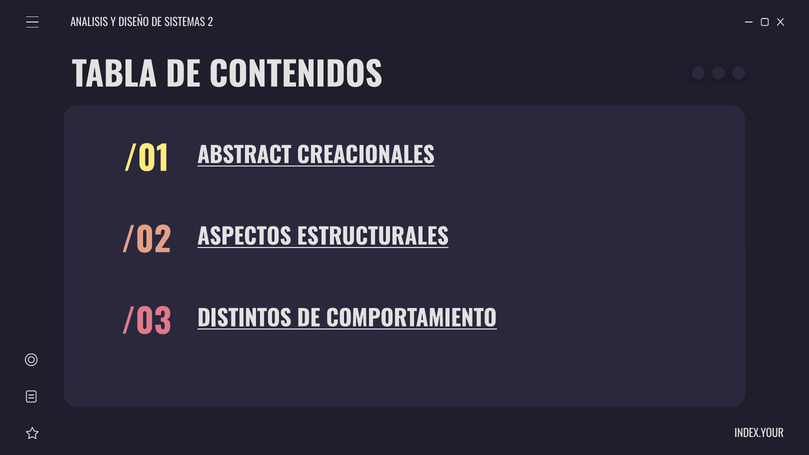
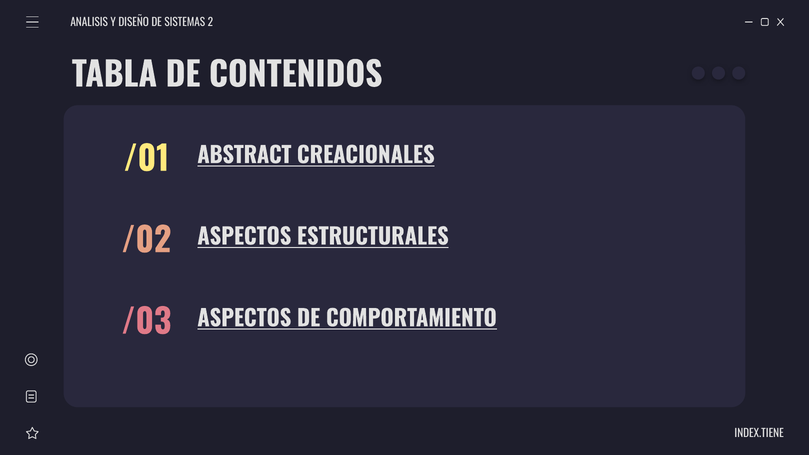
DISTINTOS at (244, 319): DISTINTOS -> ASPECTOS
INDEX.YOUR: INDEX.YOUR -> INDEX.TIENE
